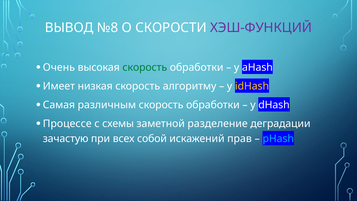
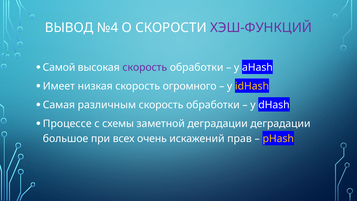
№8: №8 -> №4
Очень: Очень -> Самой
скорость at (145, 67) colour: green -> purple
алгоритму: алгоритму -> огромного
заметной разделение: разделение -> деградации
зачастую: зачастую -> большое
собой: собой -> очень
pHash colour: light blue -> yellow
